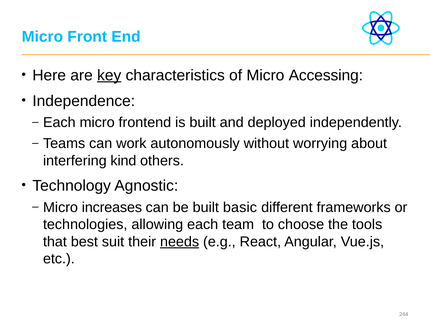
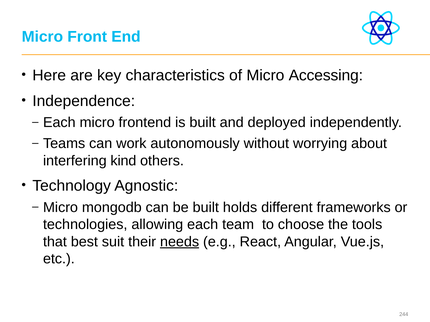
key underline: present -> none
increases: increases -> mongodb
basic: basic -> holds
